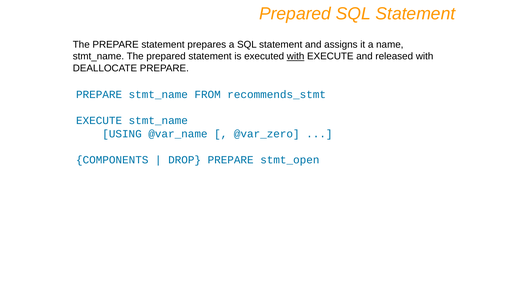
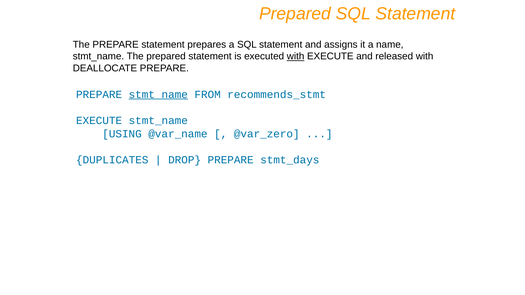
stmt_name at (158, 94) underline: none -> present
COMPONENTS: COMPONENTS -> DUPLICATES
stmt_open: stmt_open -> stmt_days
